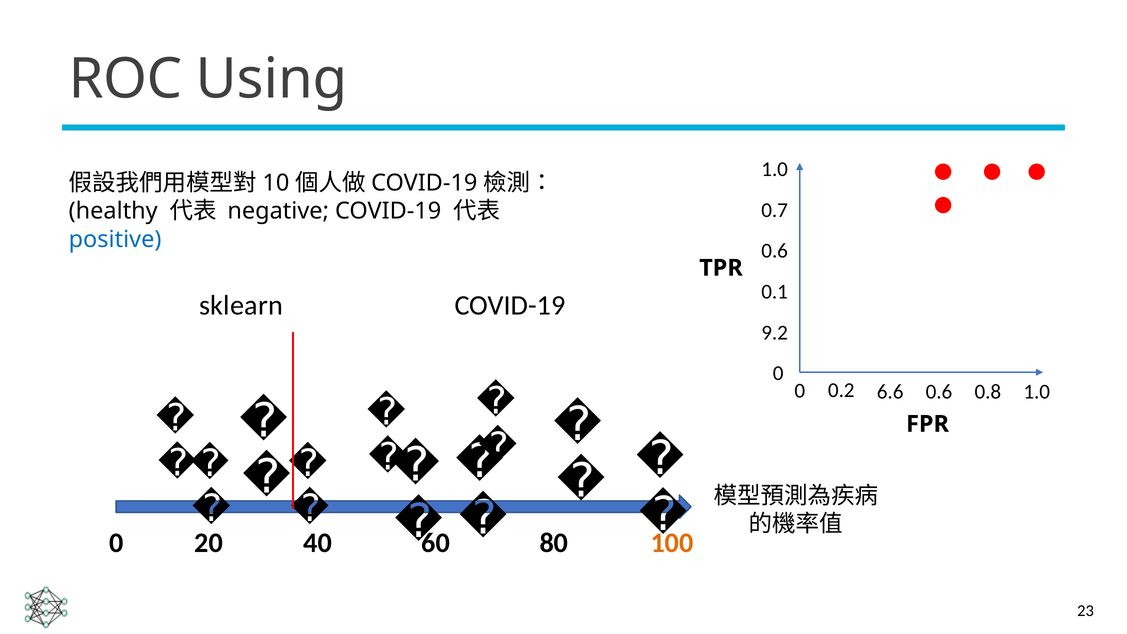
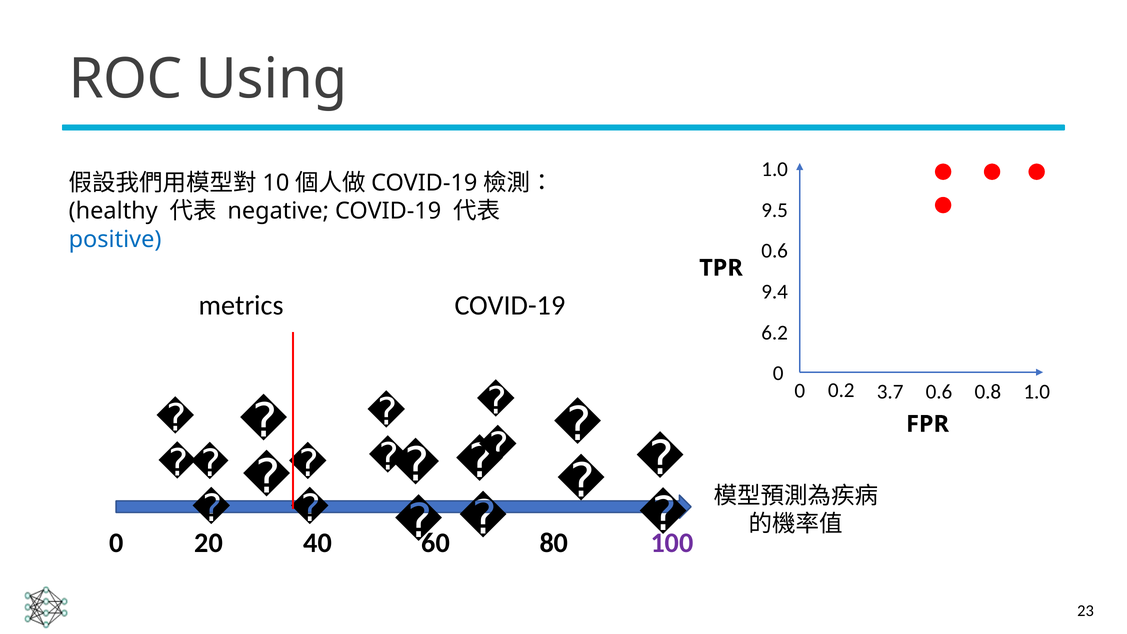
0.7: 0.7 -> 9.5
0.1: 0.1 -> 9.4
sklearn: sklearn -> metrics
9.2: 9.2 -> 6.2
6.6: 6.6 -> 3.7
100 colour: orange -> purple
